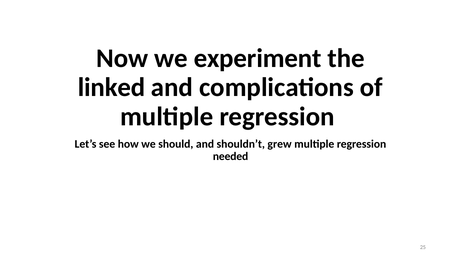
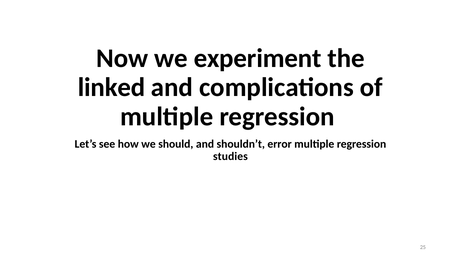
grew: grew -> error
needed: needed -> studies
